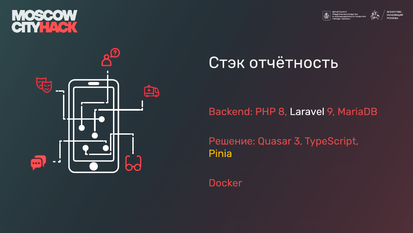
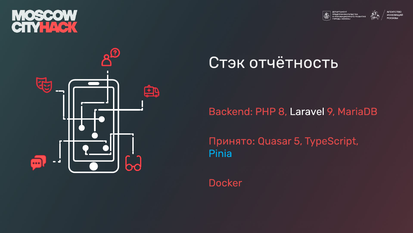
Решение: Решение -> Принято
3: 3 -> 5
Pinia colour: yellow -> light blue
